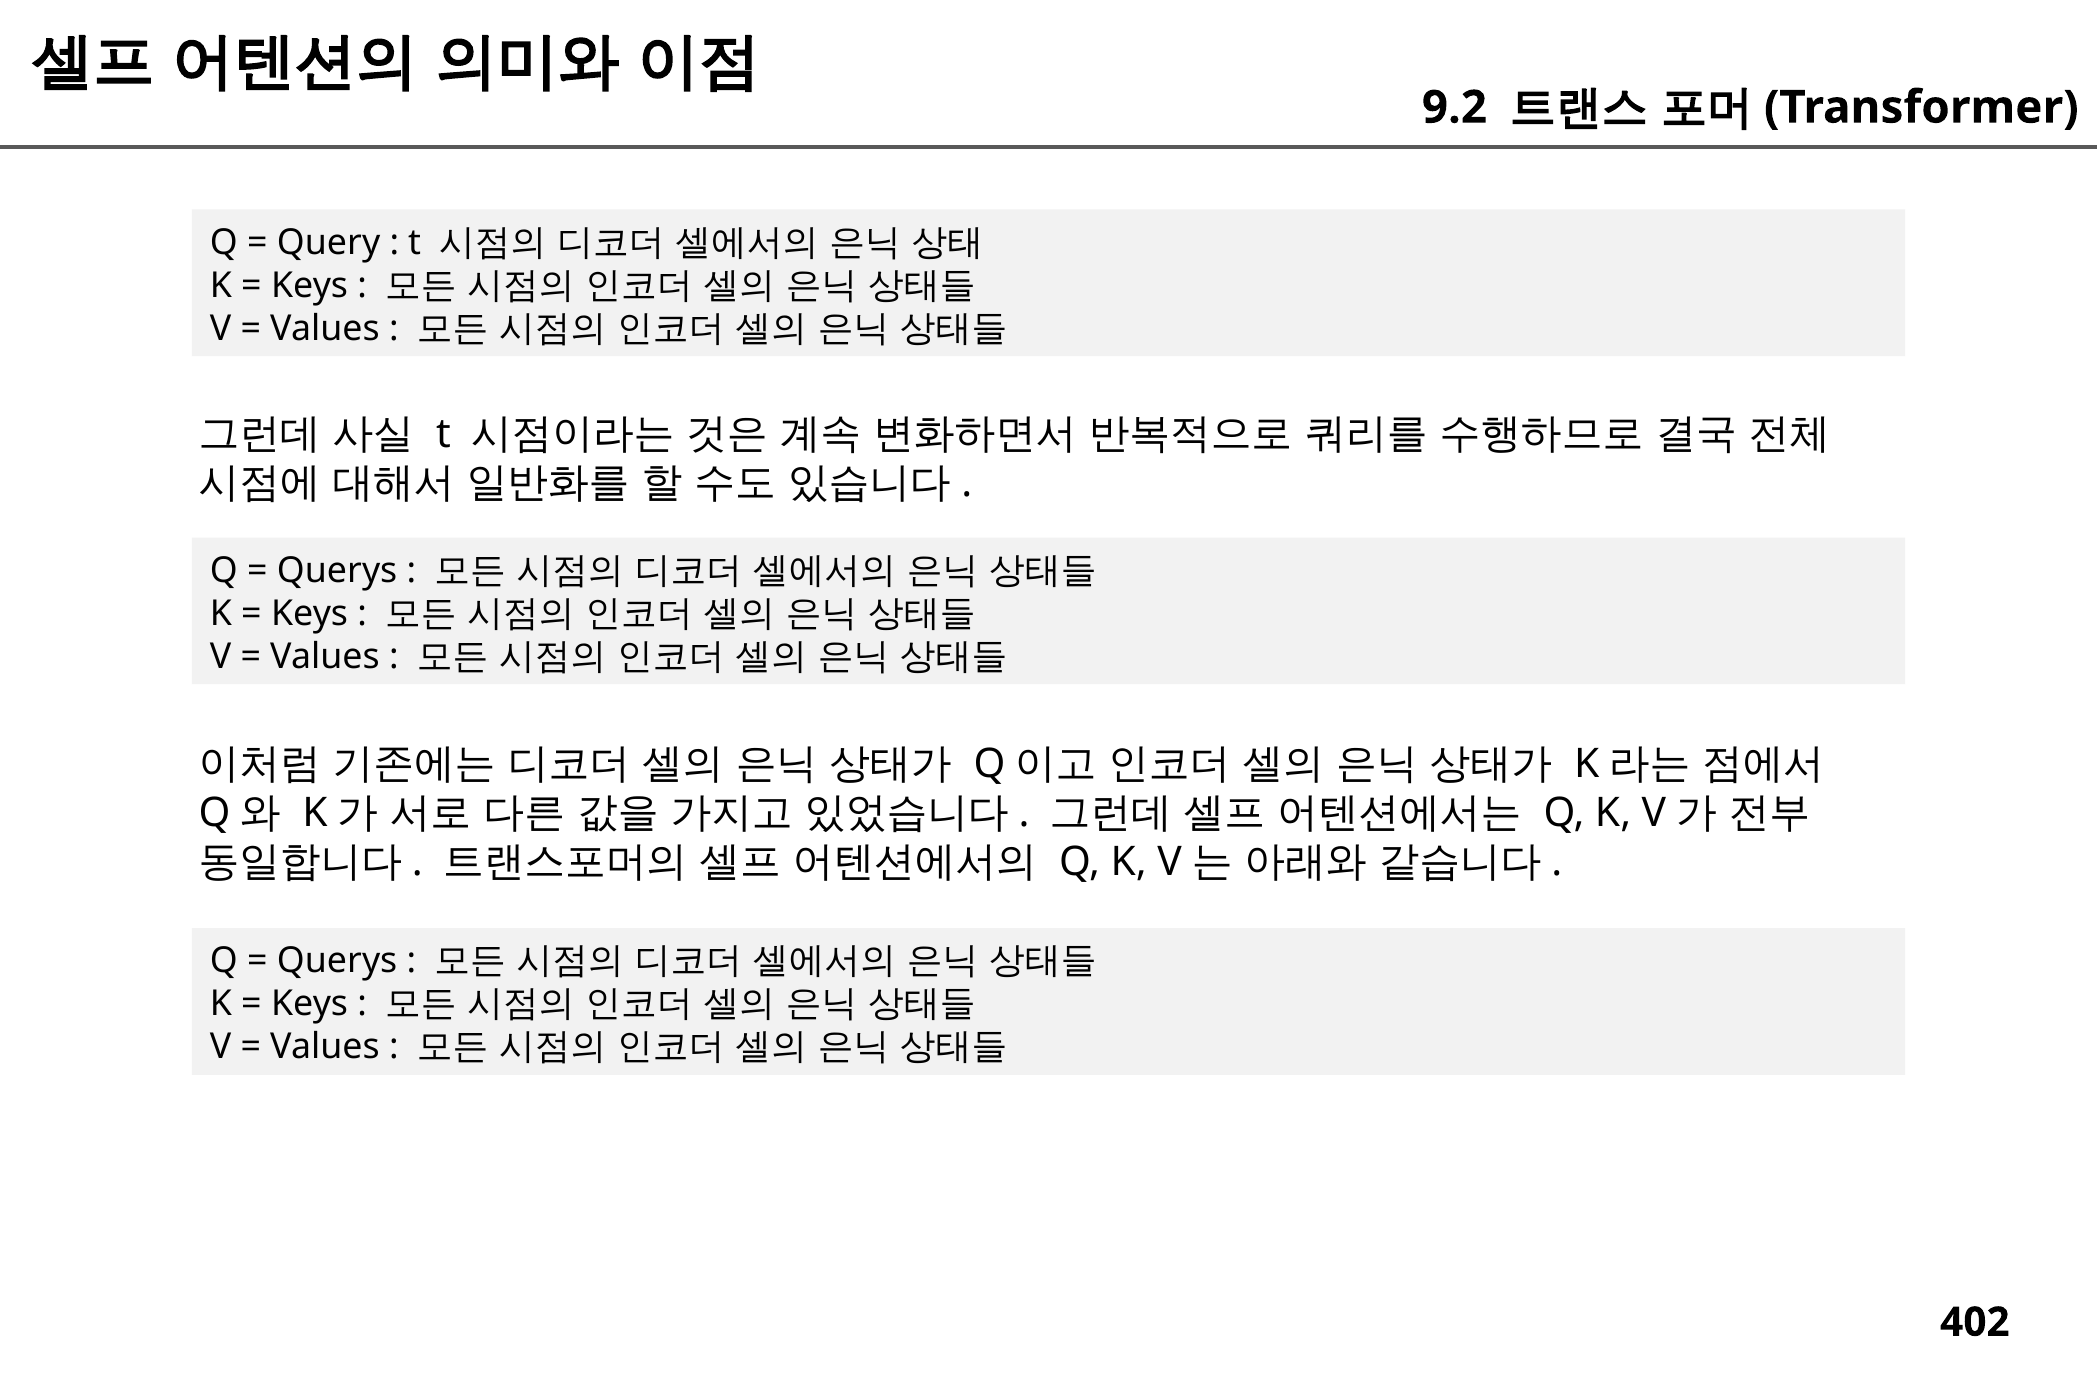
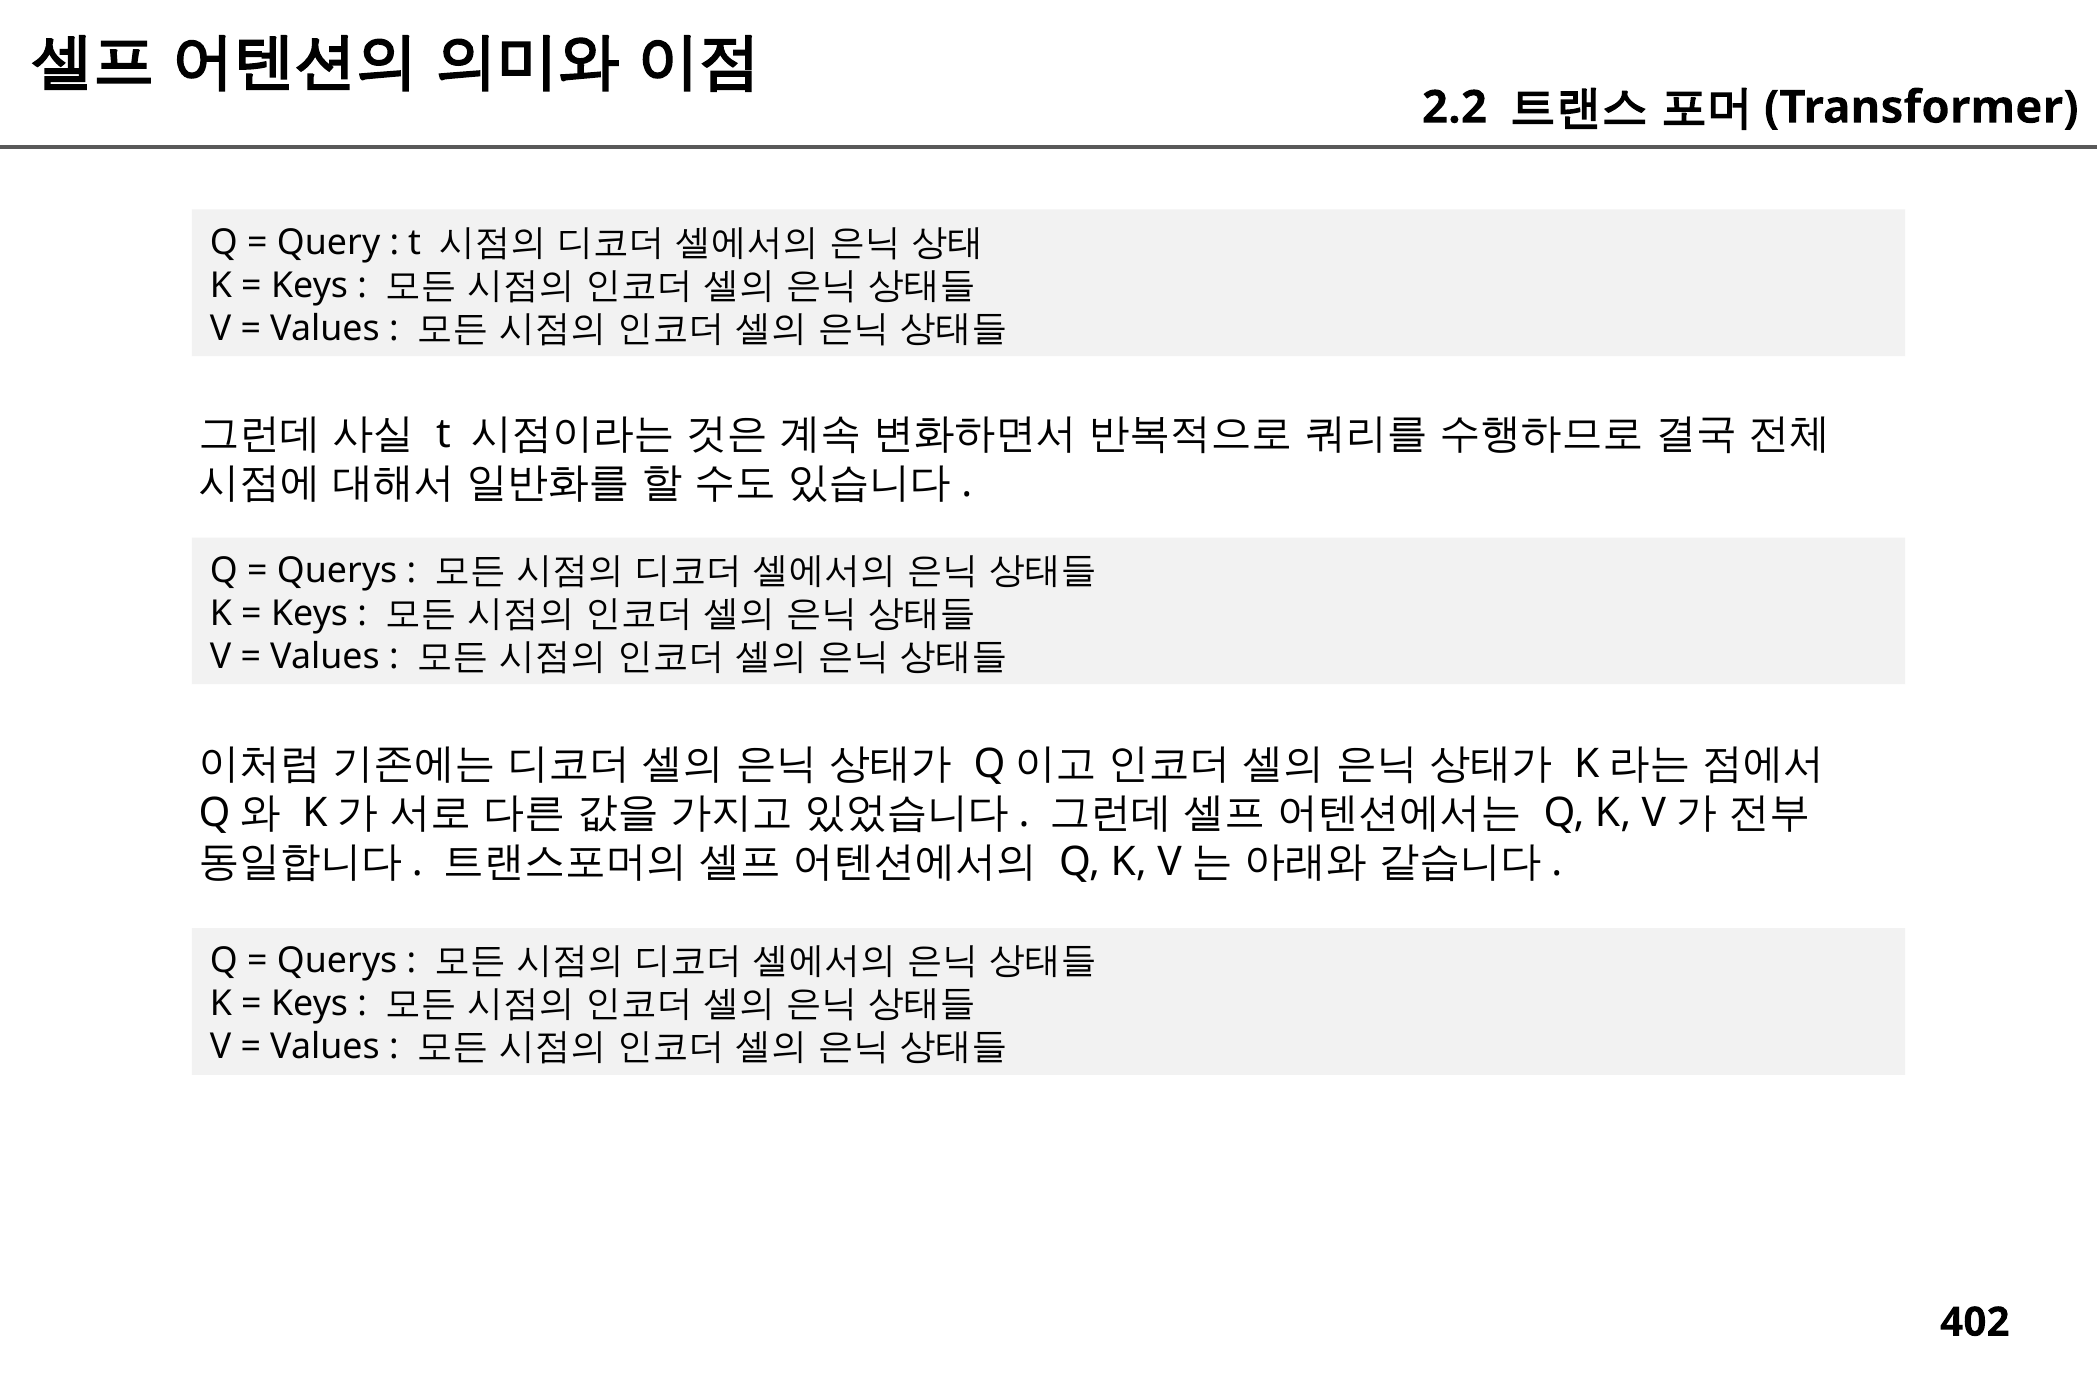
9.2: 9.2 -> 2.2
